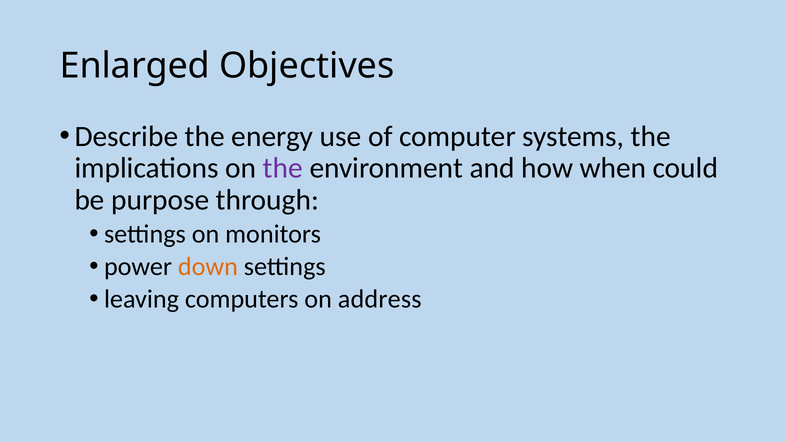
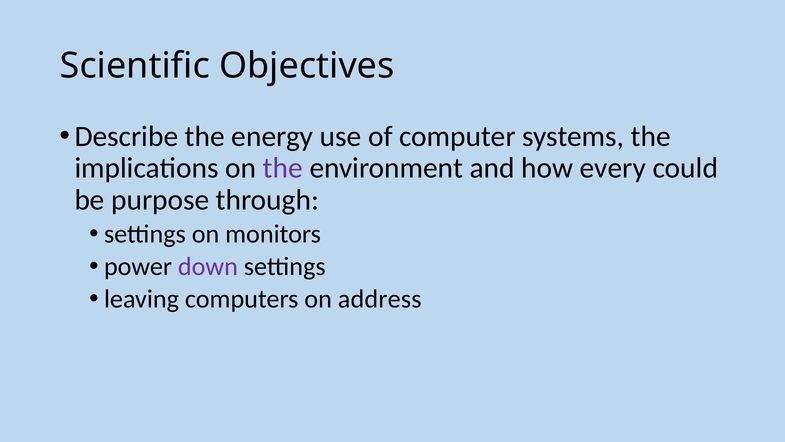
Enlarged: Enlarged -> Scientific
when: when -> every
down colour: orange -> purple
